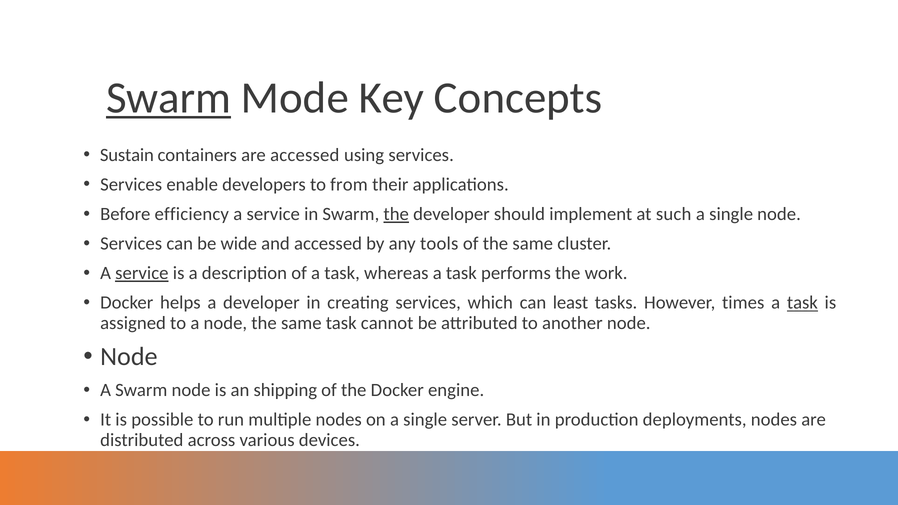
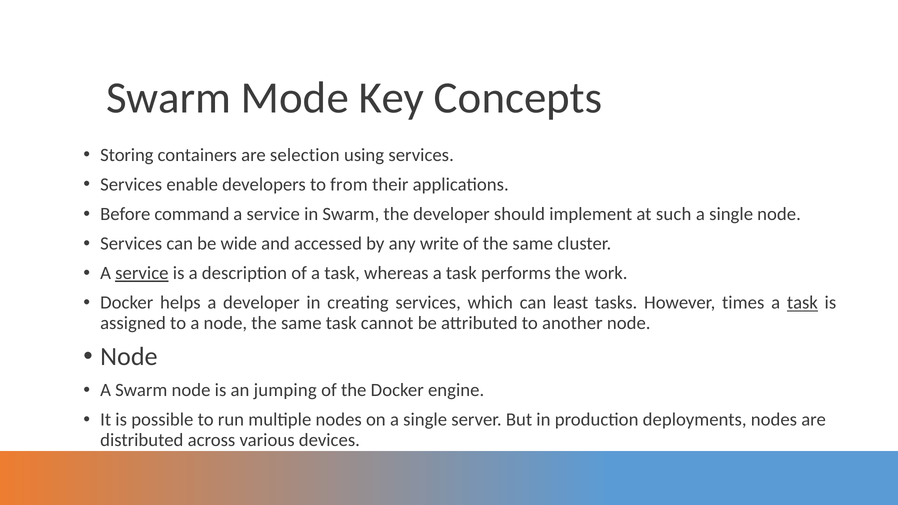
Swarm at (169, 98) underline: present -> none
Sustain: Sustain -> Storing
are accessed: accessed -> selection
efficiency: efficiency -> command
the at (396, 214) underline: present -> none
tools: tools -> write
shipping: shipping -> jumping
